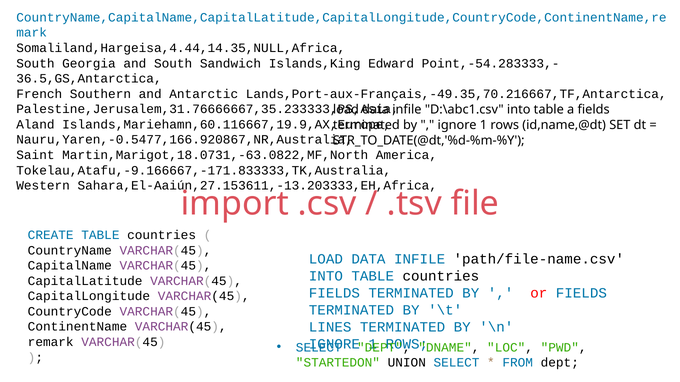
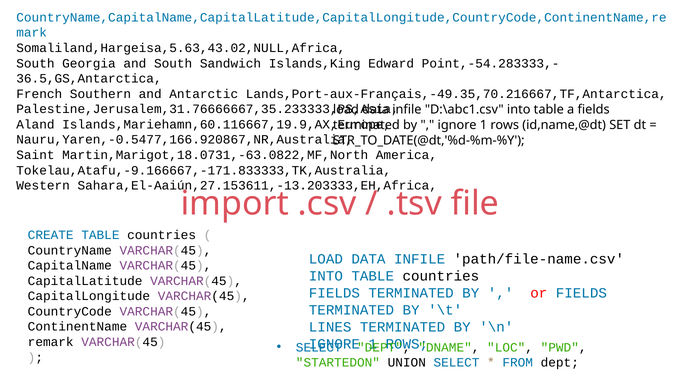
Somaliland,Hargeisa,4.44,14.35,NULL,Africa: Somaliland,Hargeisa,4.44,14.35,NULL,Africa -> Somaliland,Hargeisa,5.63,43.02,NULL,Africa
